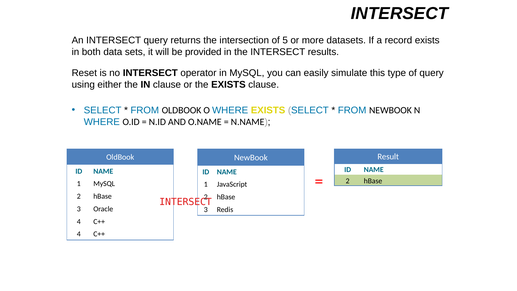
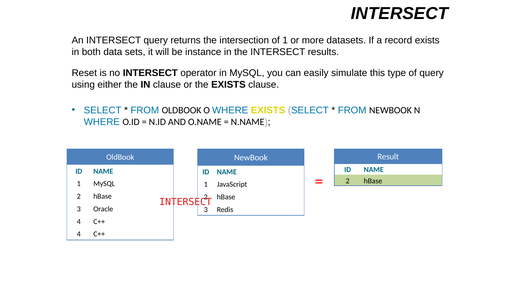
of 5: 5 -> 1
provided: provided -> instance
